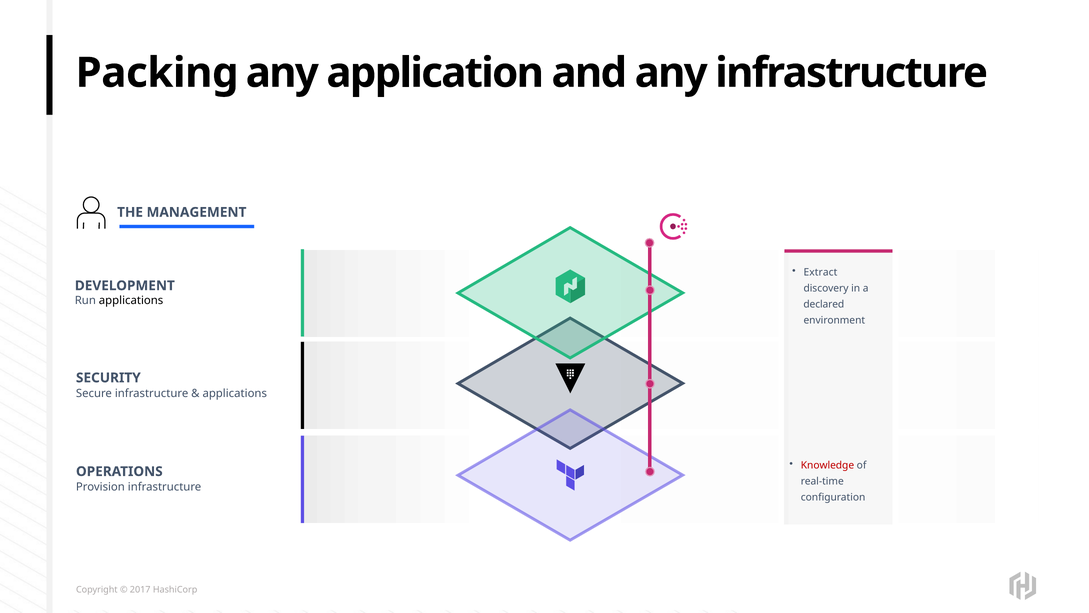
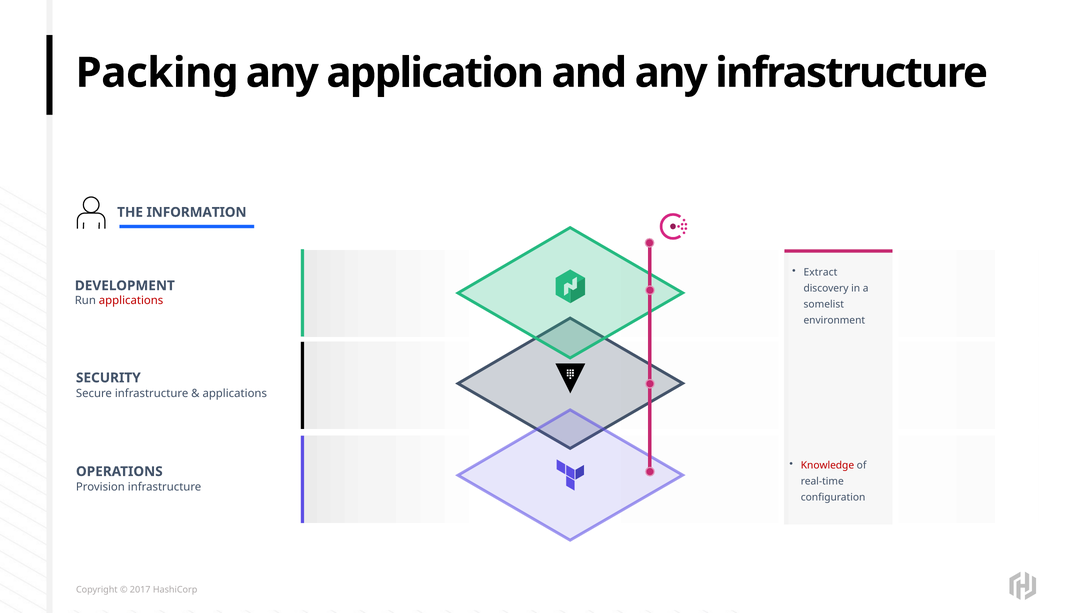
MANAGEMENT: MANAGEMENT -> INFORMATION
applications at (131, 300) colour: black -> red
declared: declared -> somelist
